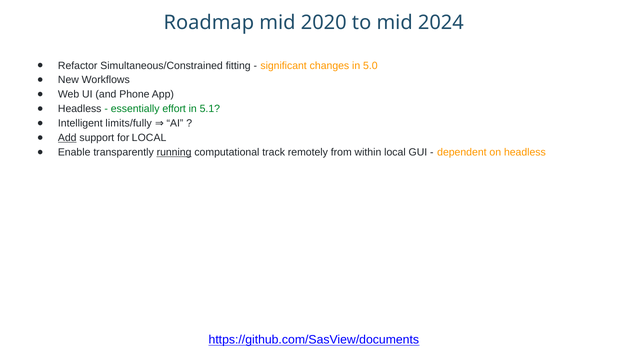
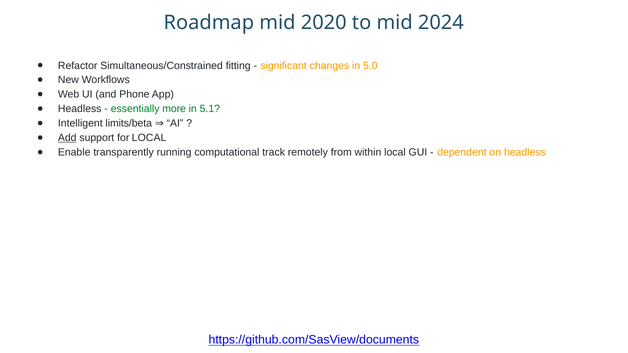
effort: effort -> more
limits/fully: limits/fully -> limits/beta
running underline: present -> none
